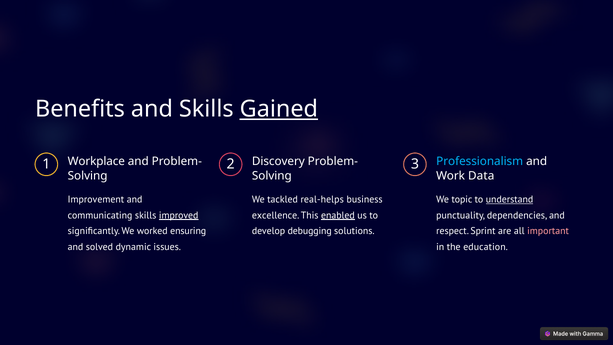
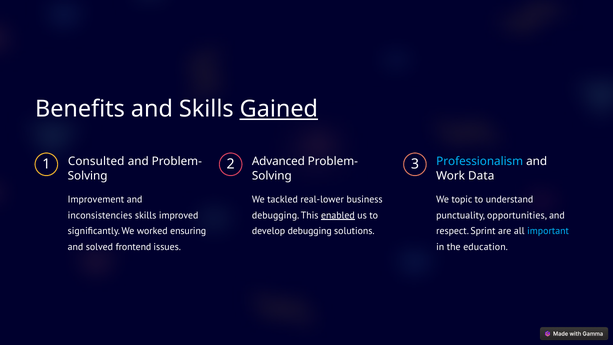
Workplace: Workplace -> Consulted
Discovery: Discovery -> Advanced
real-helps: real-helps -> real-lower
understand underline: present -> none
communicating: communicating -> inconsistencies
improved underline: present -> none
excellence at (276, 215): excellence -> debugging
dependencies: dependencies -> opportunities
important colour: pink -> light blue
dynamic: dynamic -> frontend
